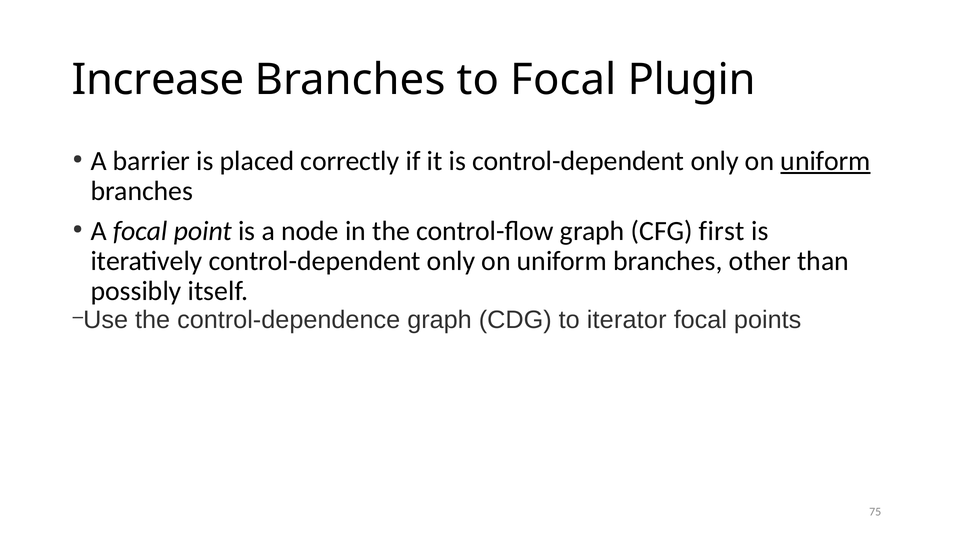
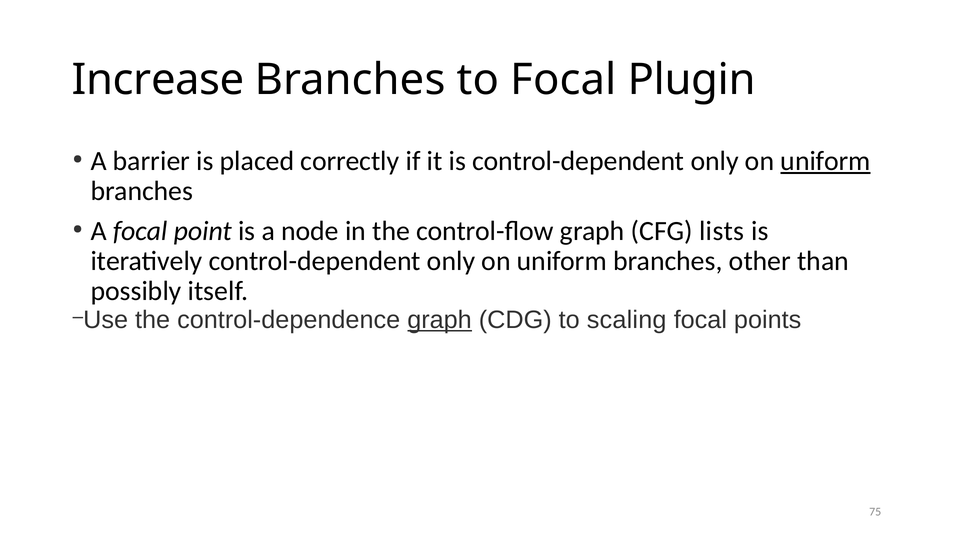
first: first -> lists
graph at (440, 320) underline: none -> present
iterator: iterator -> scaling
